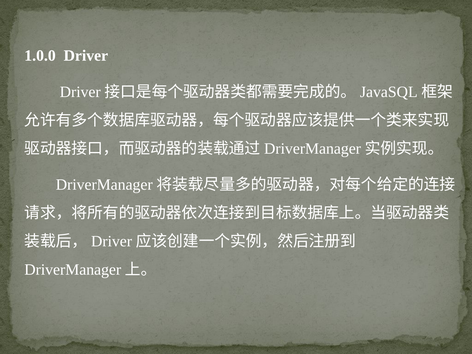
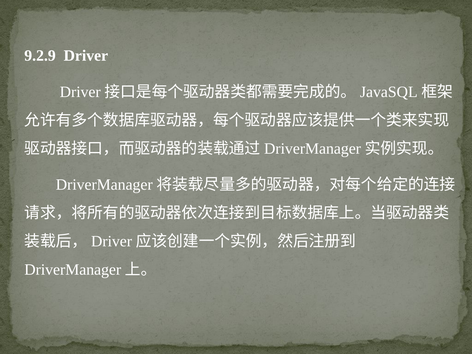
1.0.0: 1.0.0 -> 9.2.9
